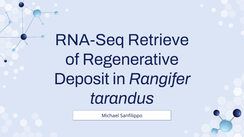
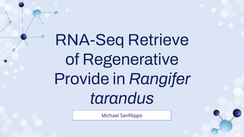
Deposit: Deposit -> Provide
